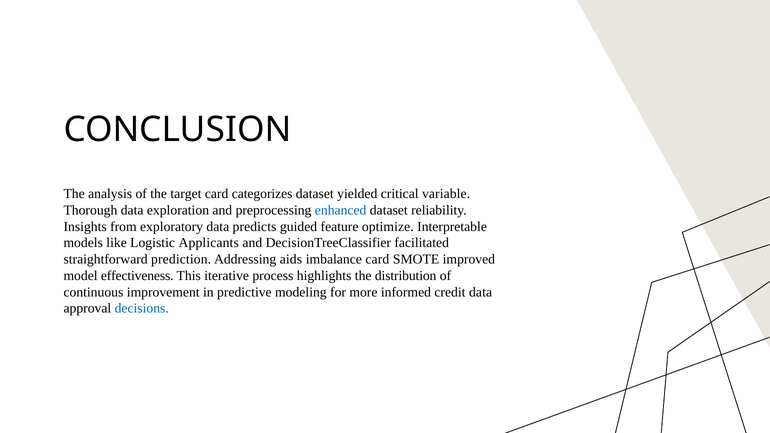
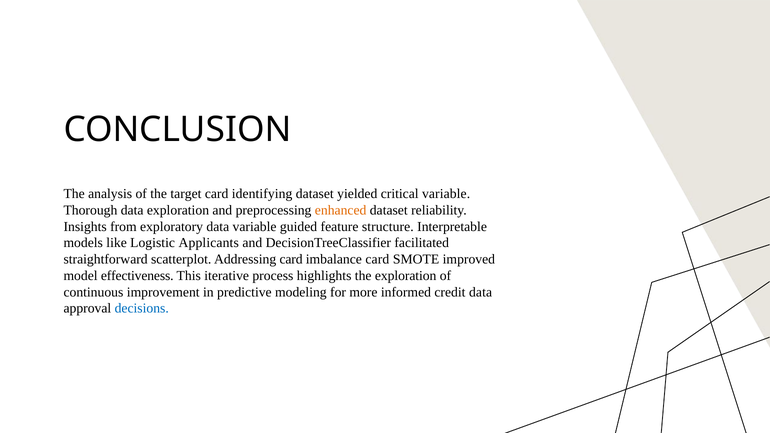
categorizes: categorizes -> identifying
enhanced colour: blue -> orange
data predicts: predicts -> variable
optimize: optimize -> structure
prediction: prediction -> scatterplot
Addressing aids: aids -> card
the distribution: distribution -> exploration
